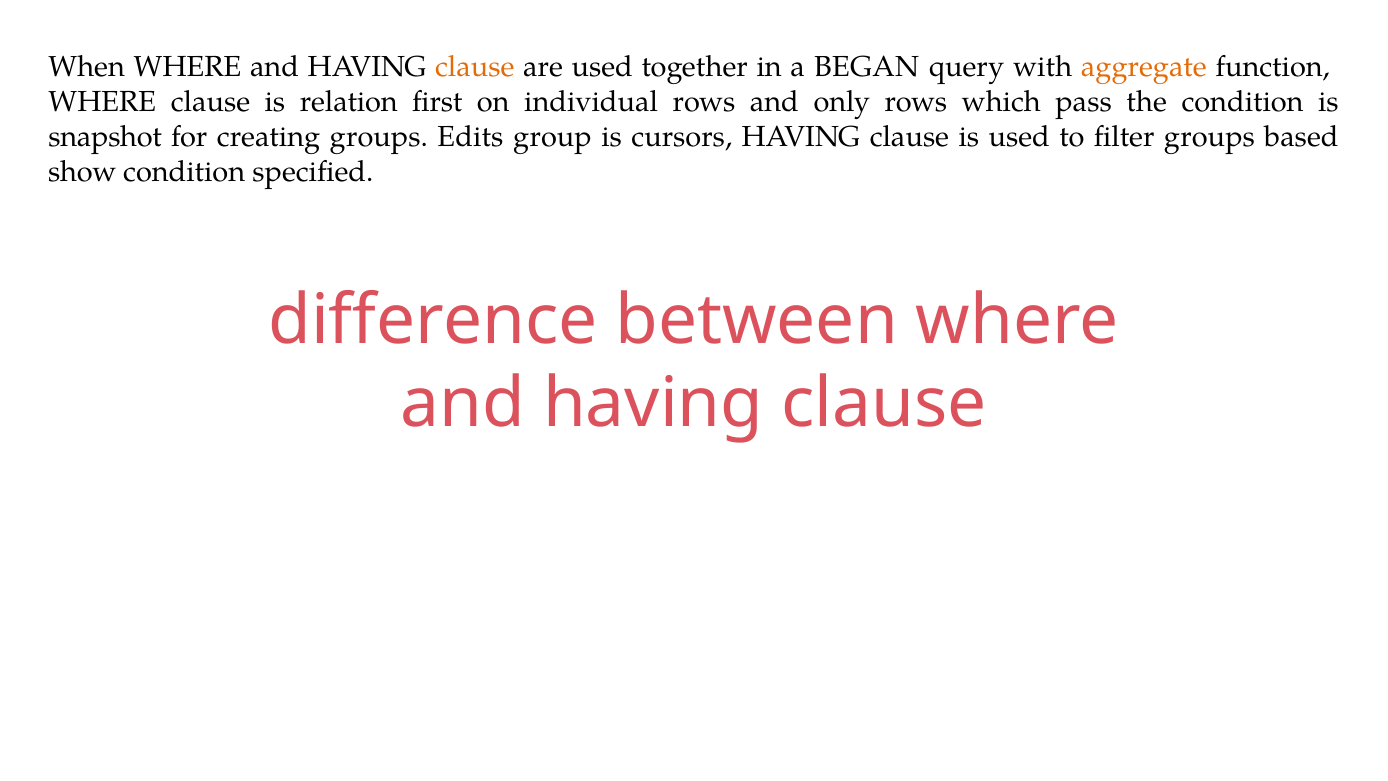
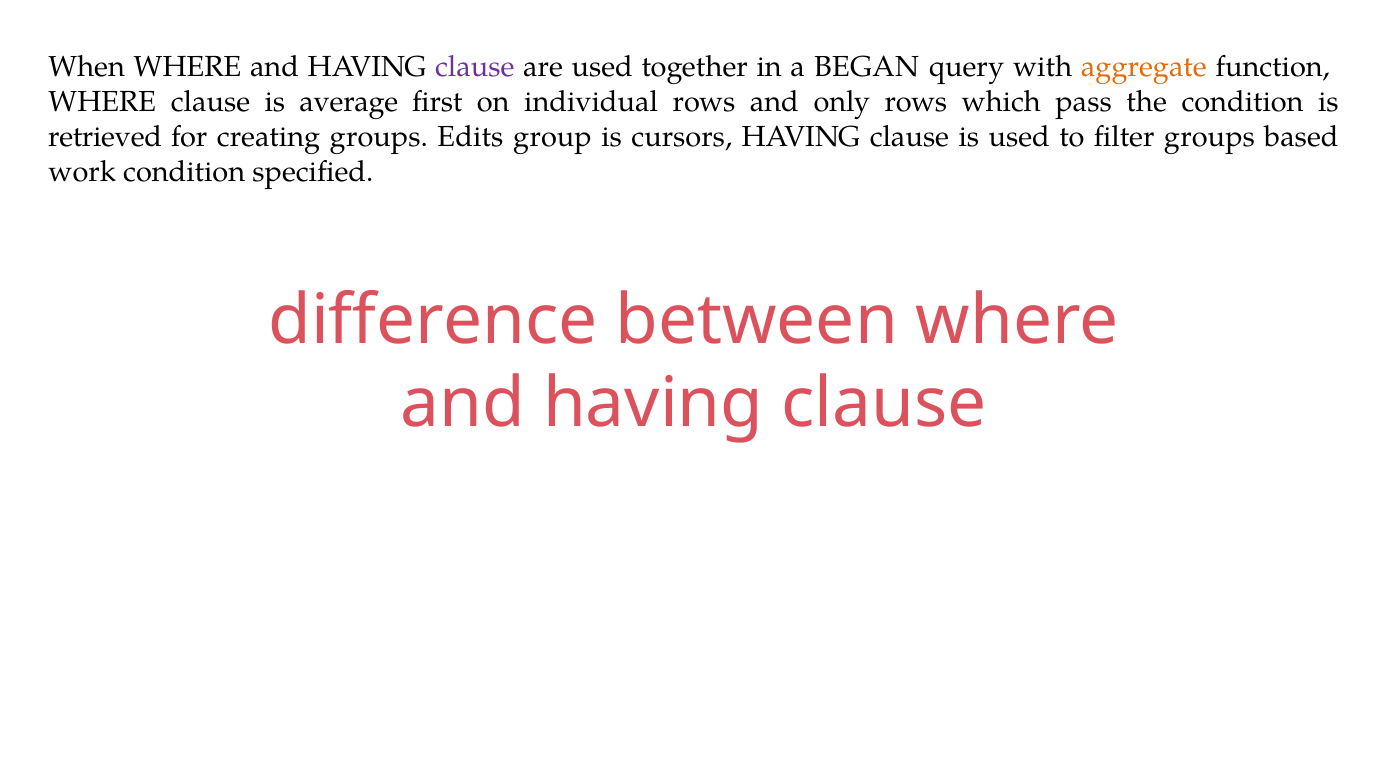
clause at (475, 67) colour: orange -> purple
relation: relation -> average
snapshot: snapshot -> retrieved
show: show -> work
